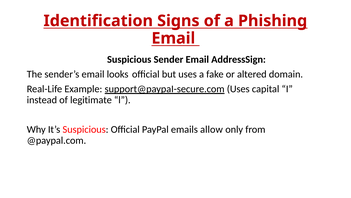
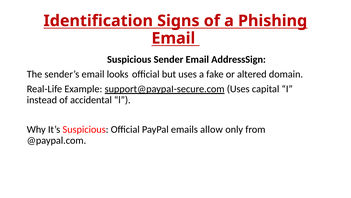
legitimate: legitimate -> accidental
